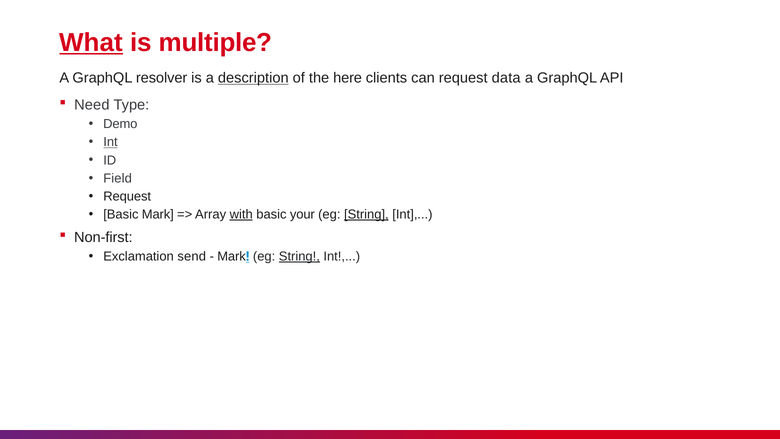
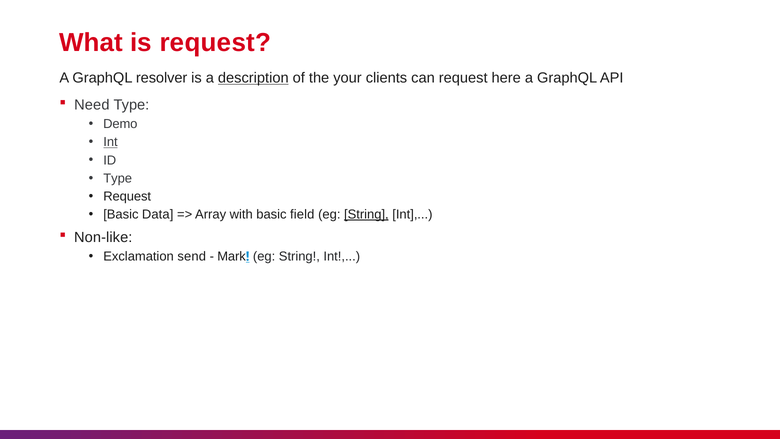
What underline: present -> none
is multiple: multiple -> request
here: here -> your
data: data -> here
Field at (118, 178): Field -> Type
Basic Mark: Mark -> Data
with underline: present -> none
your: your -> field
Non-first: Non-first -> Non-like
String at (299, 256) underline: present -> none
